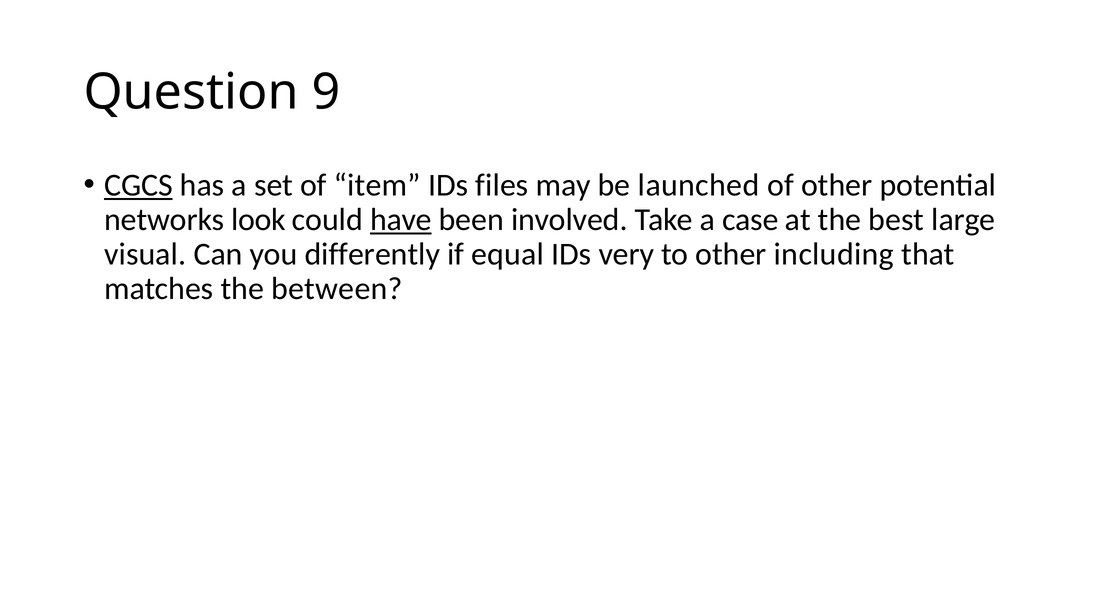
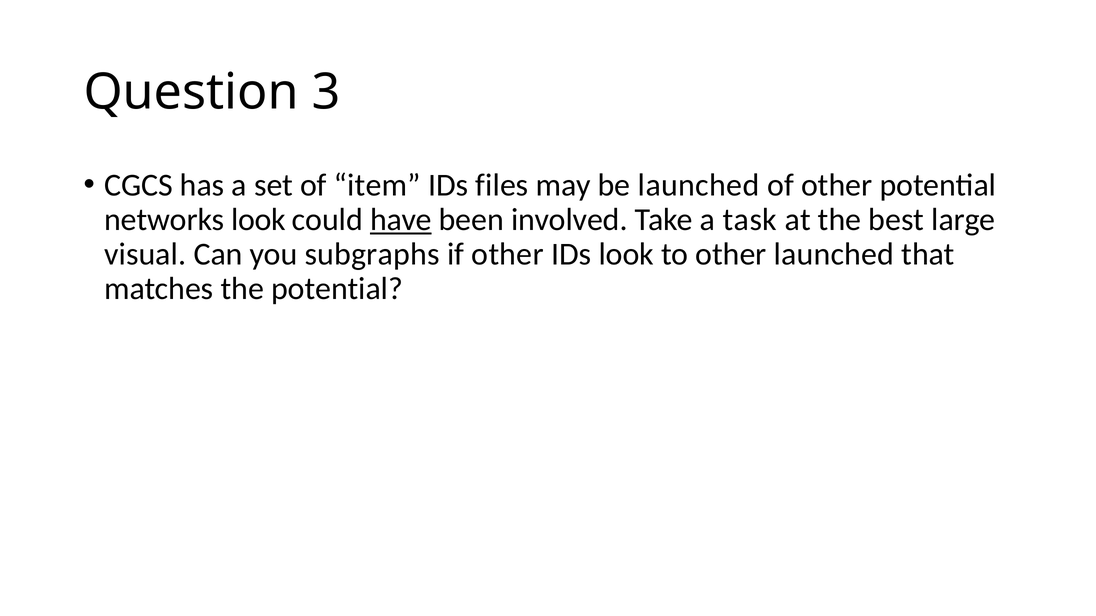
9: 9 -> 3
CGCS underline: present -> none
case: case -> task
differently: differently -> subgraphs
if equal: equal -> other
IDs very: very -> look
other including: including -> launched
the between: between -> potential
